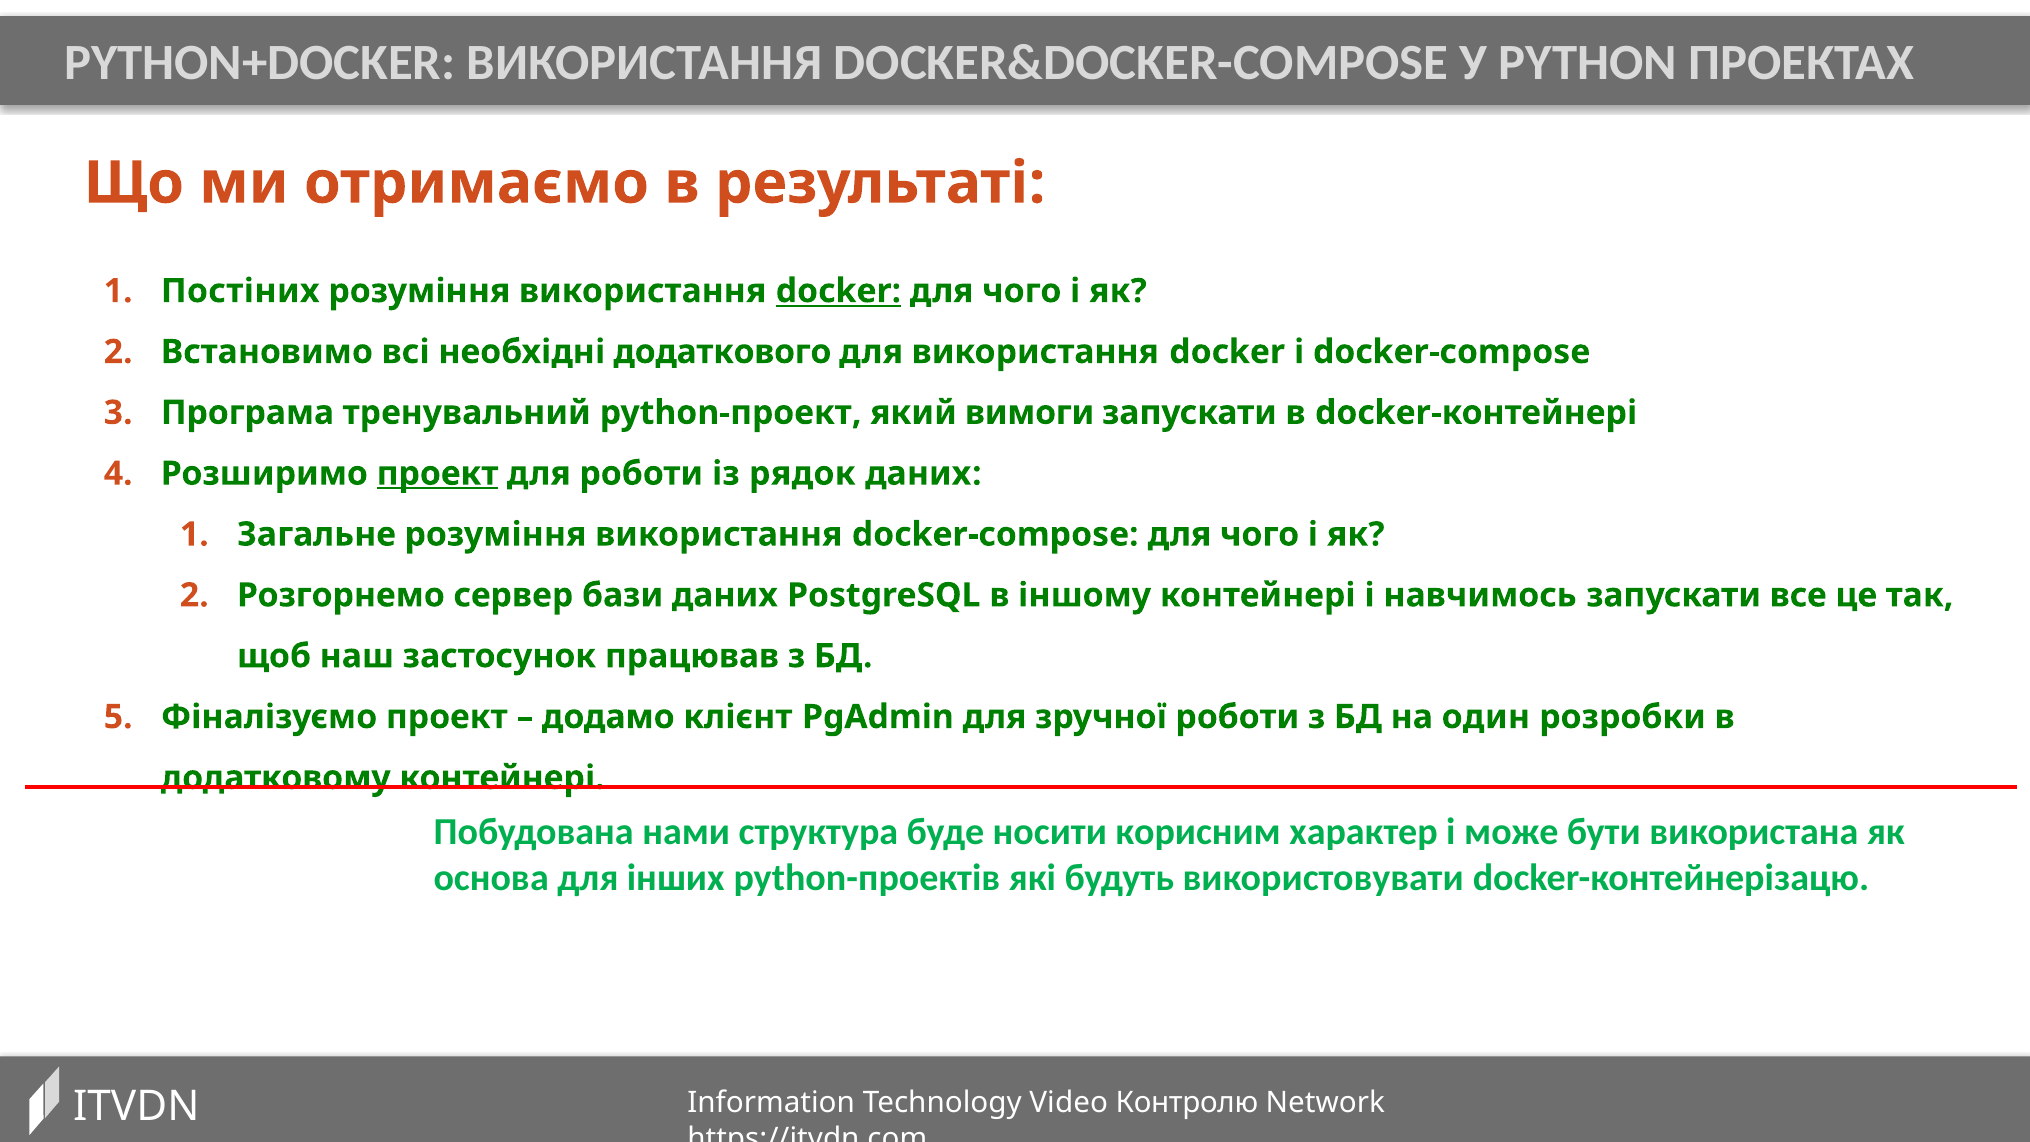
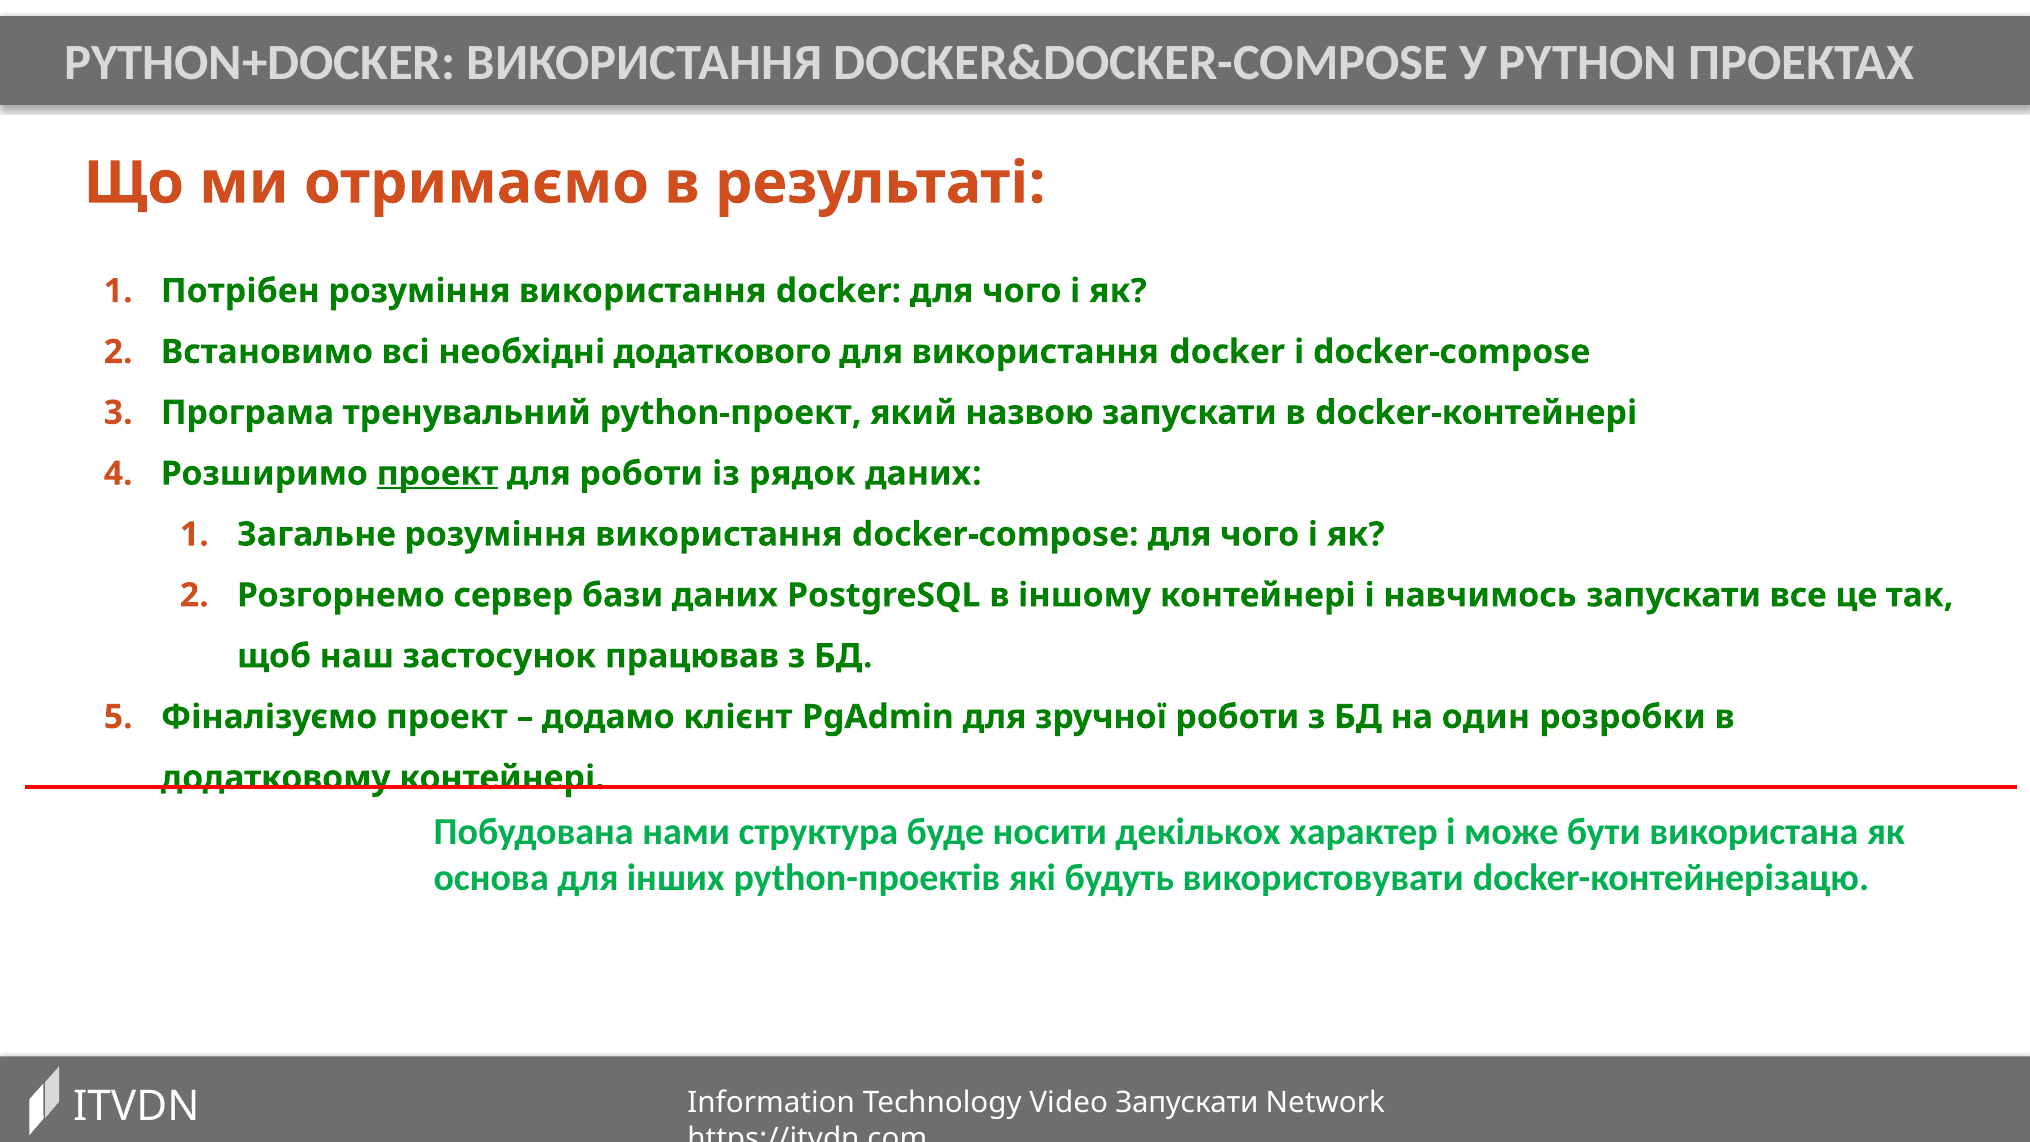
Постіних: Постіних -> Потрібен
docker at (838, 291) underline: present -> none
вимоги: вимоги -> назвою
корисним: корисним -> декількох
Video Контролю: Контролю -> Запускати
